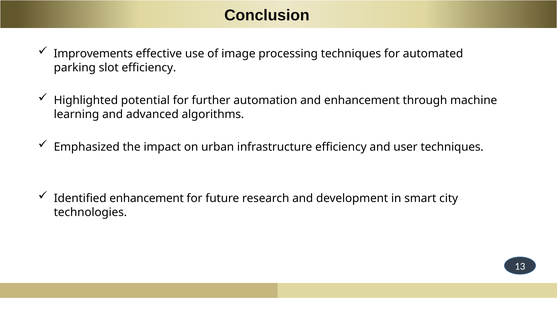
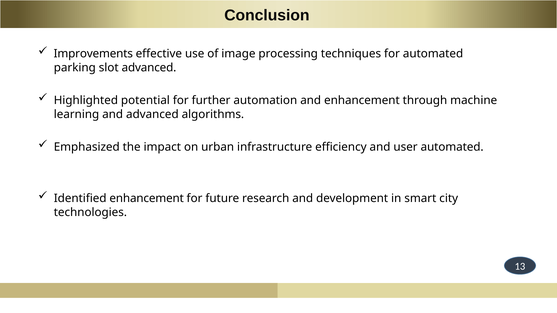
slot efficiency: efficiency -> advanced
user techniques: techniques -> automated
